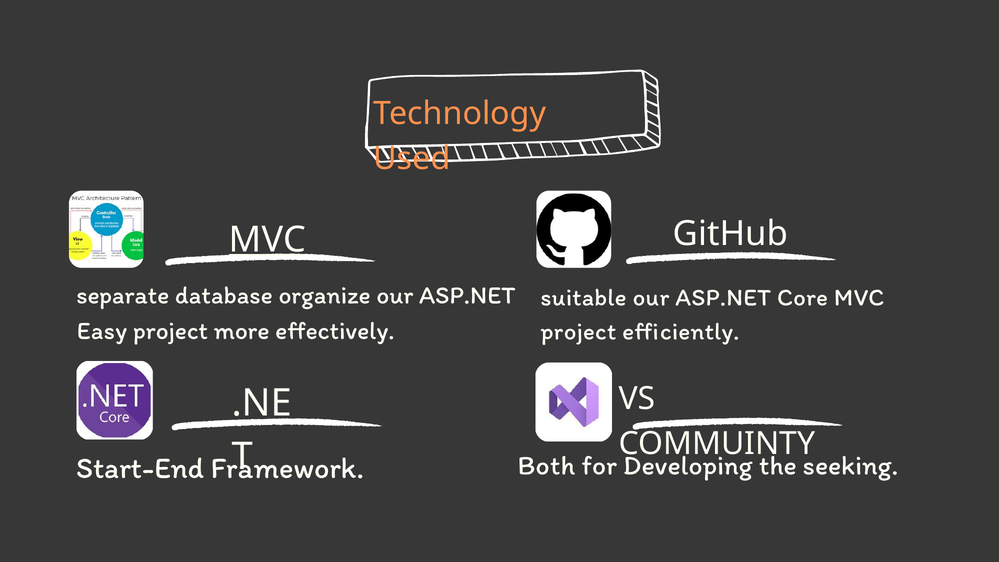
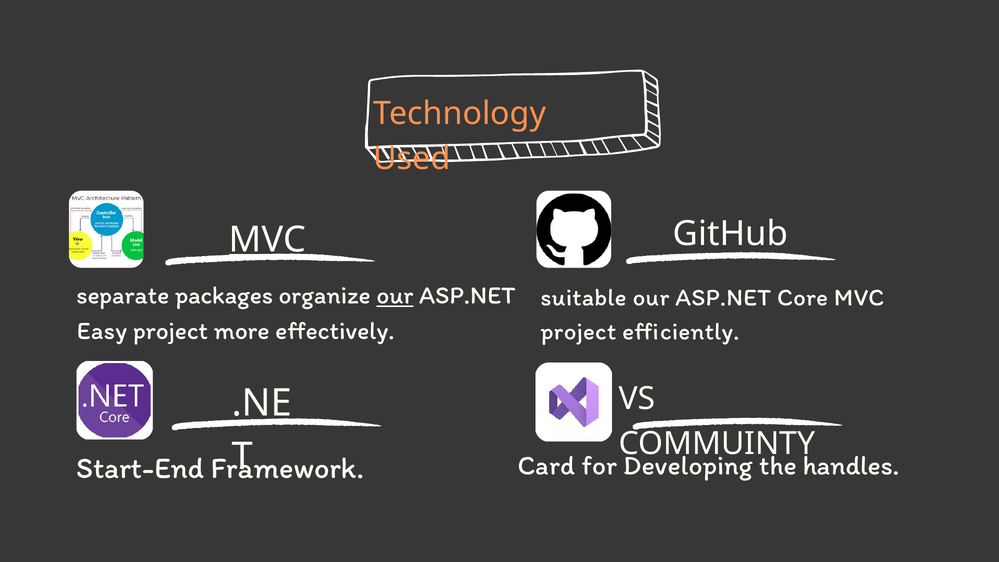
database: database -> packages
our at (395, 296) underline: none -> present
Both: Both -> Card
seeking: seeking -> handles
